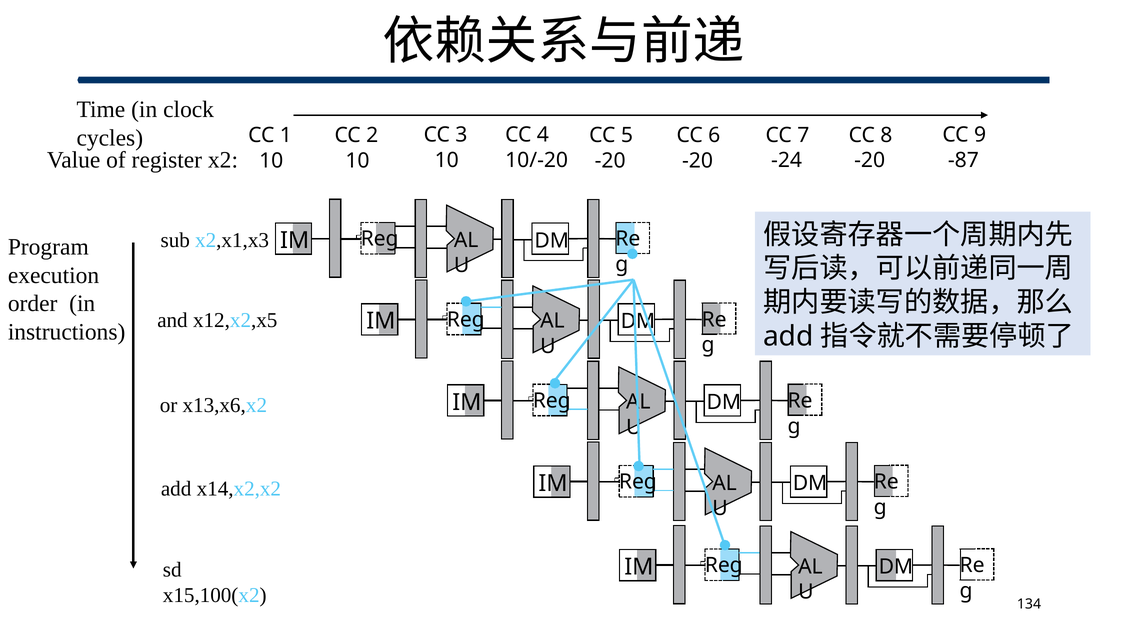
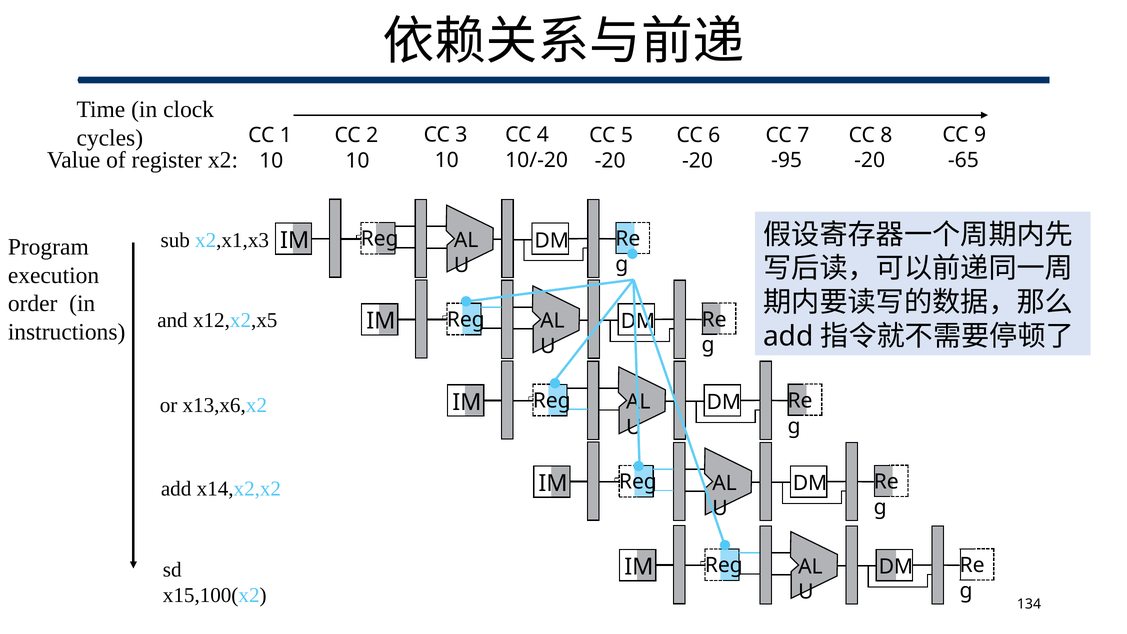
-87: -87 -> -65
-24: -24 -> -95
